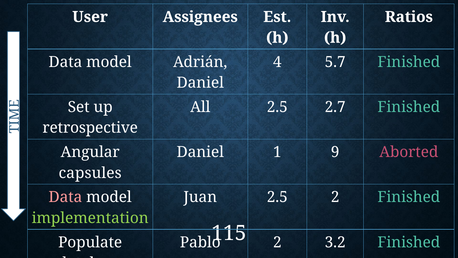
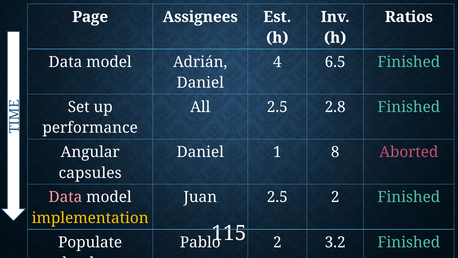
User: User -> Page
5.7: 5.7 -> 6.5
2.7: 2.7 -> 2.8
retrospective: retrospective -> performance
1 9: 9 -> 8
implementation colour: light green -> yellow
